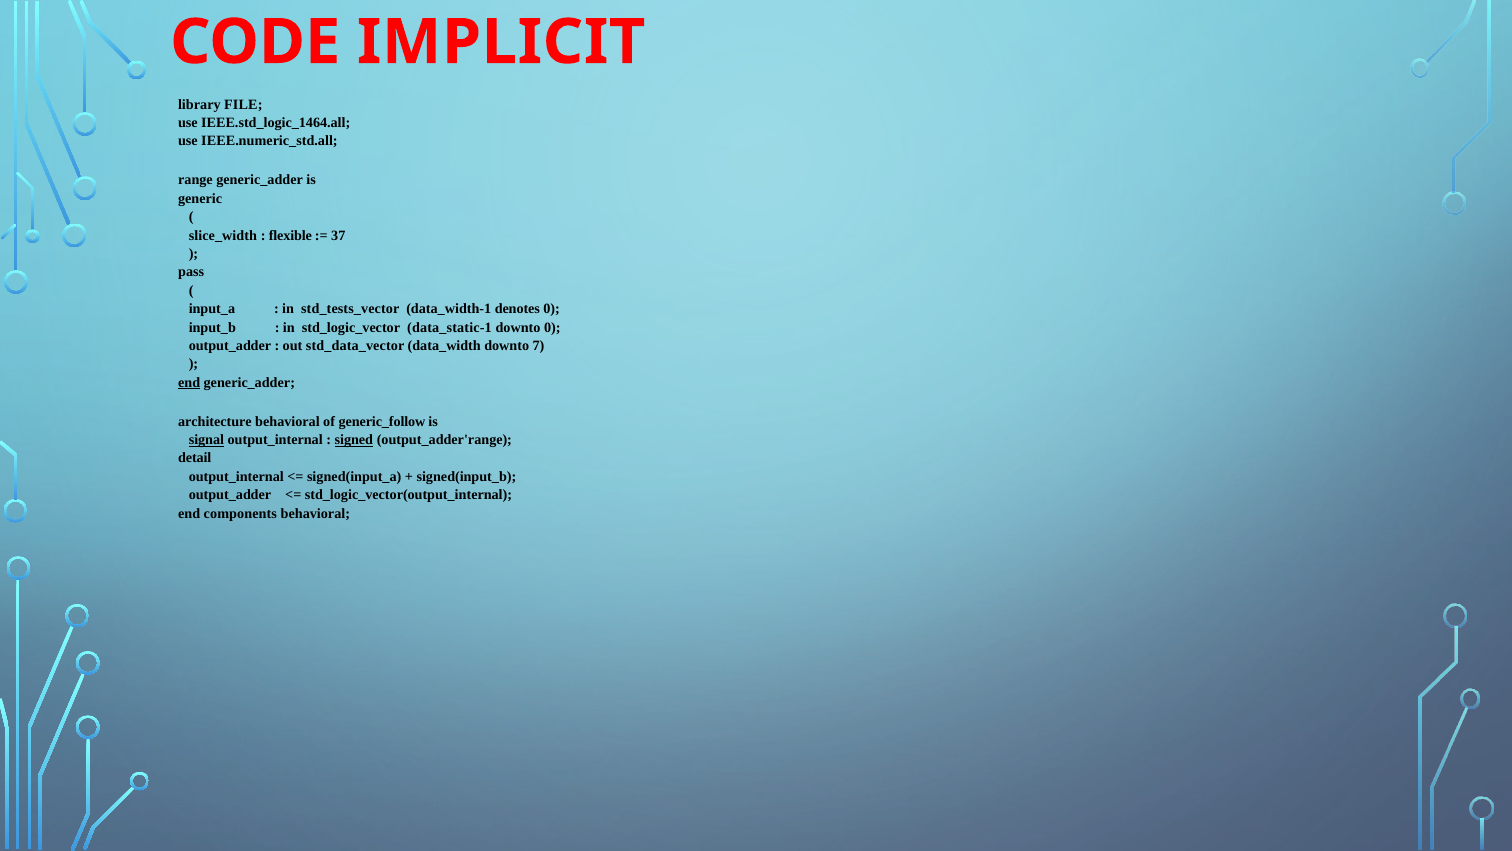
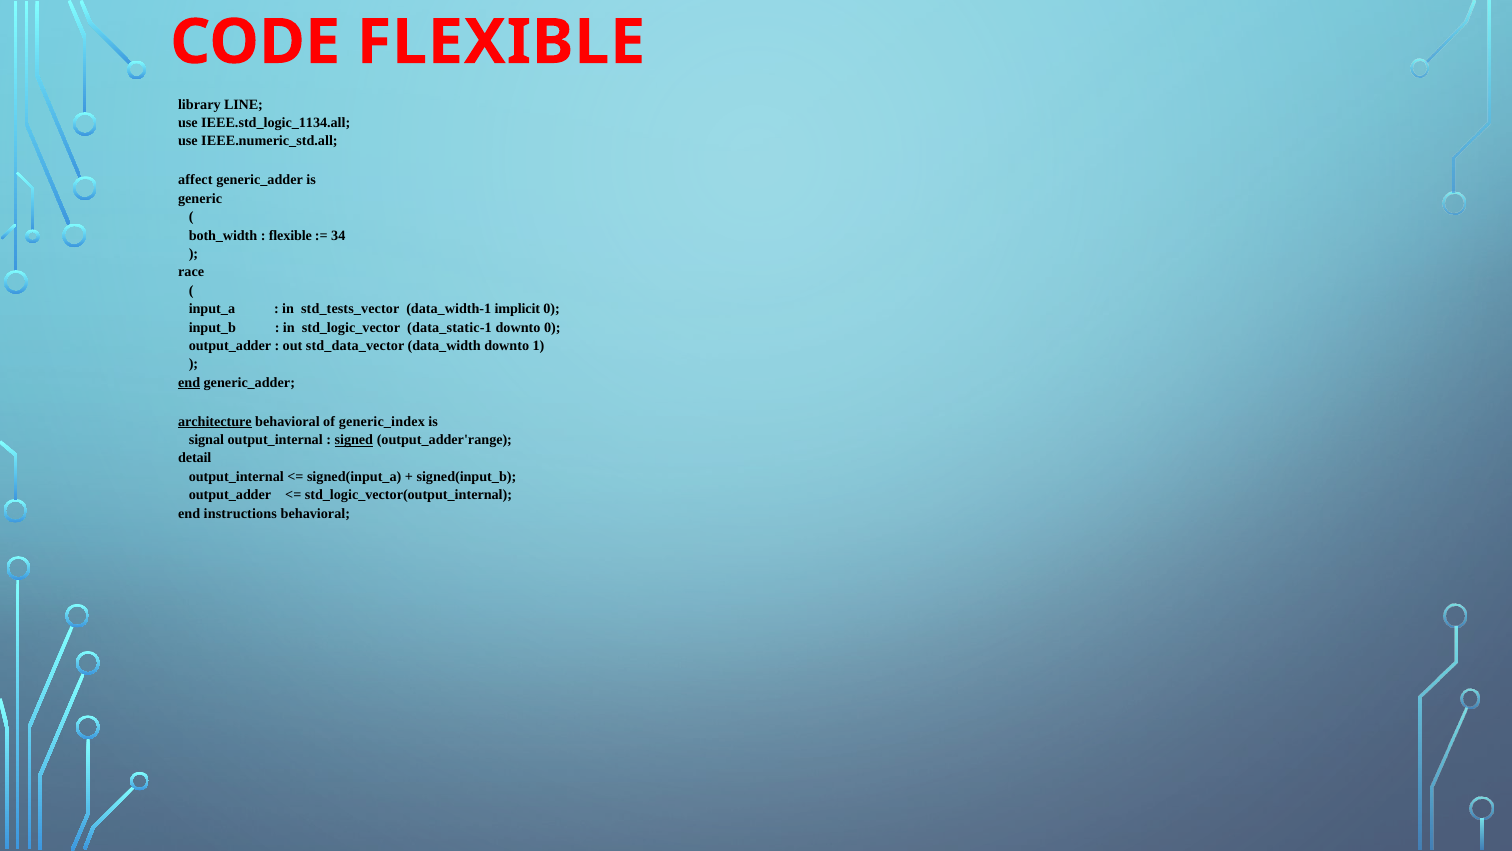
CODE IMPLICIT: IMPLICIT -> FLEXIBLE
FILE: FILE -> LINE
IEEE.std_logic_1464.all: IEEE.std_logic_1464.all -> IEEE.std_logic_1134.all
range: range -> affect
slice_width: slice_width -> both_width
37: 37 -> 34
pass: pass -> race
denotes: denotes -> implicit
7: 7 -> 1
architecture underline: none -> present
generic_follow: generic_follow -> generic_index
signal underline: present -> none
components: components -> instructions
